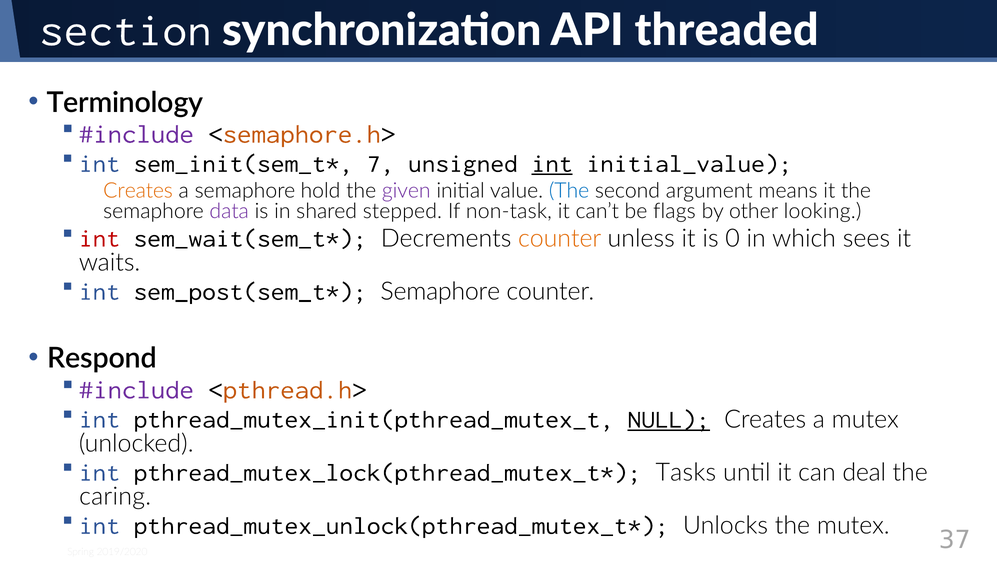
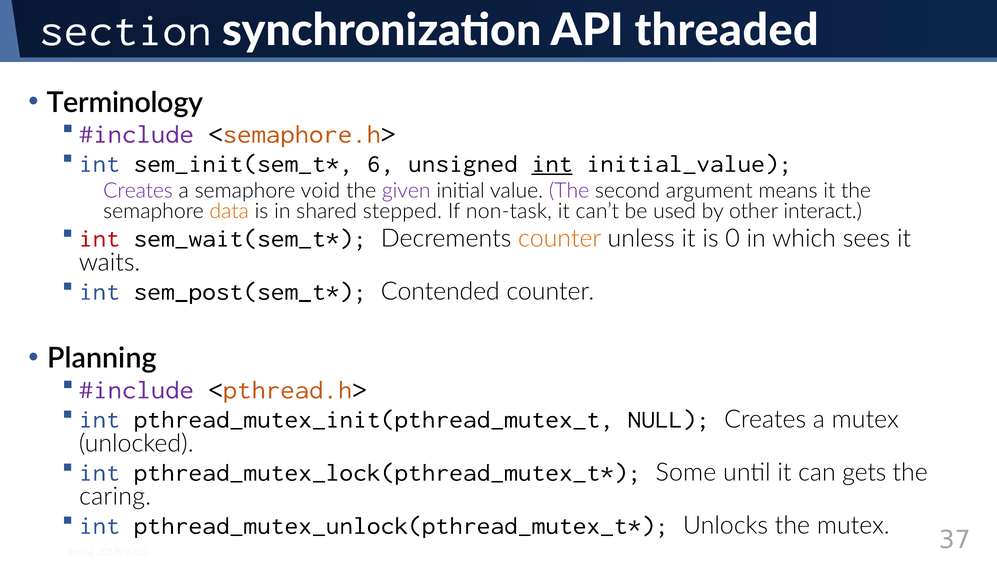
7: 7 -> 6
Creates at (138, 191) colour: orange -> purple
hold: hold -> void
The at (569, 191) colour: blue -> purple
data colour: purple -> orange
flags: flags -> used
looking: looking -> interact
Semaphore at (440, 291): Semaphore -> Contended
Respond: Respond -> Planning
NULL underline: present -> none
Tasks: Tasks -> Some
deal: deal -> gets
